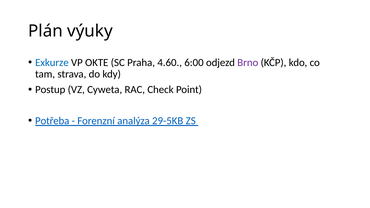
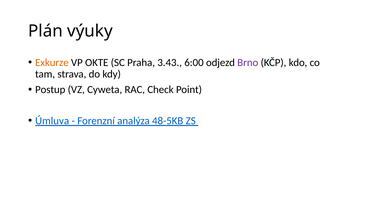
Exkurze colour: blue -> orange
4.60: 4.60 -> 3.43
Potřeba: Potřeba -> Úmluva
29-5KB: 29-5KB -> 48-5KB
